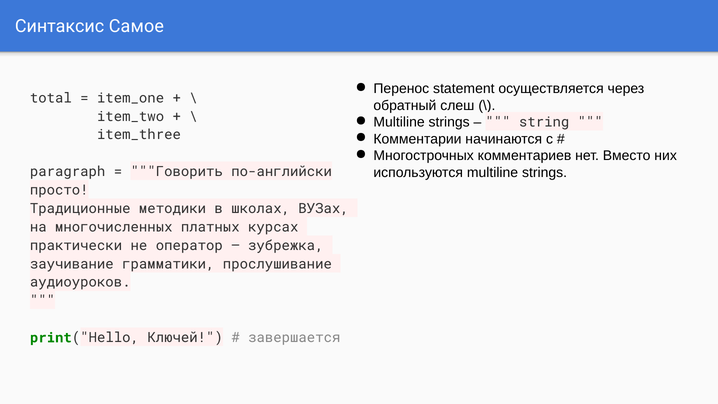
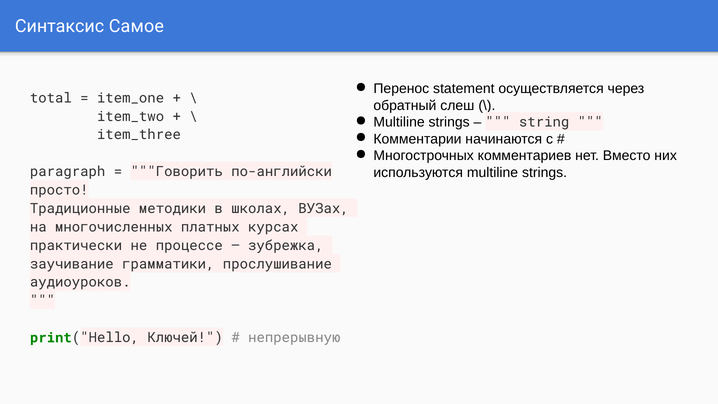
оператор: оператор -> процессе
завершается: завершается -> непрерывную
